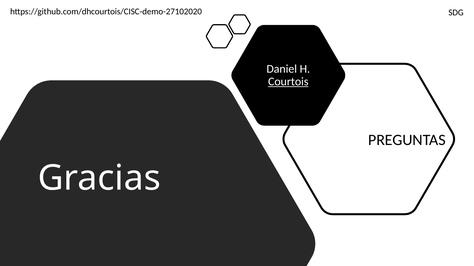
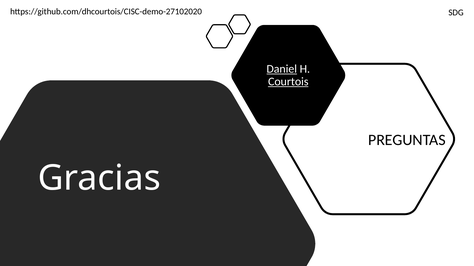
Daniel underline: none -> present
